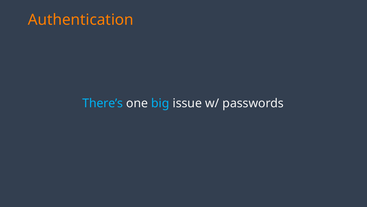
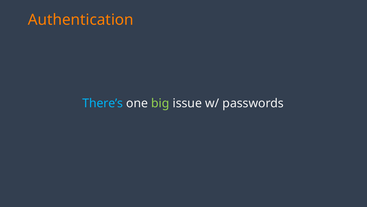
big colour: light blue -> light green
